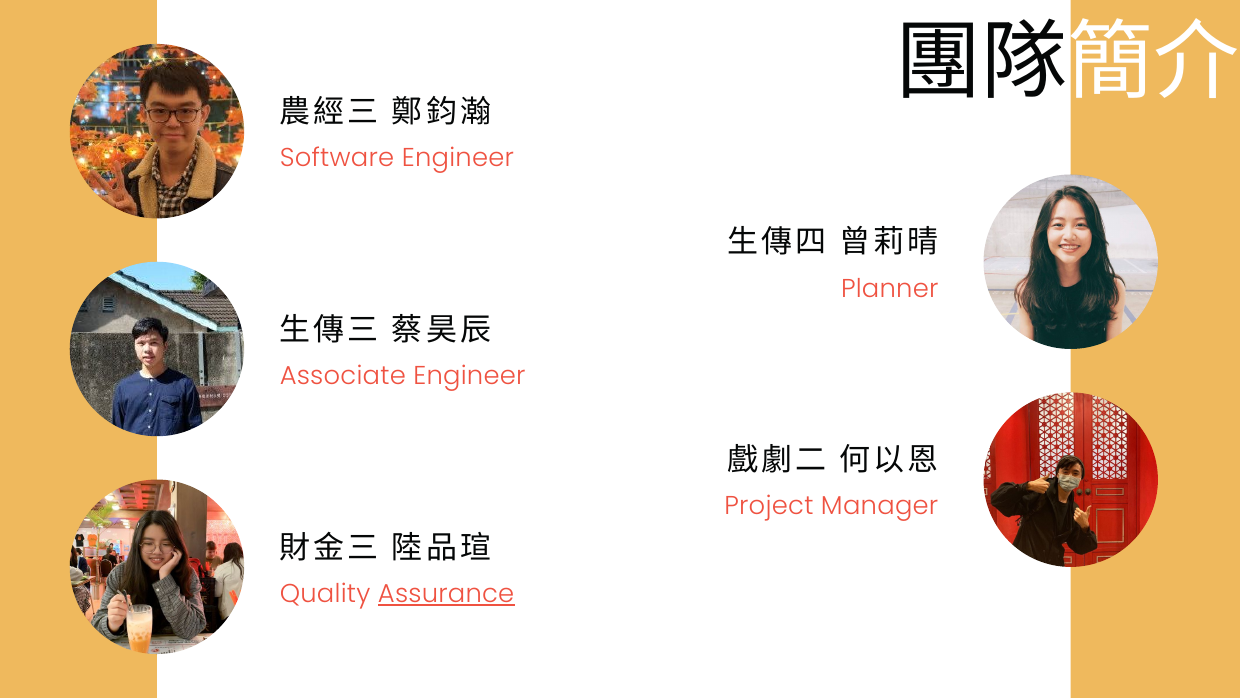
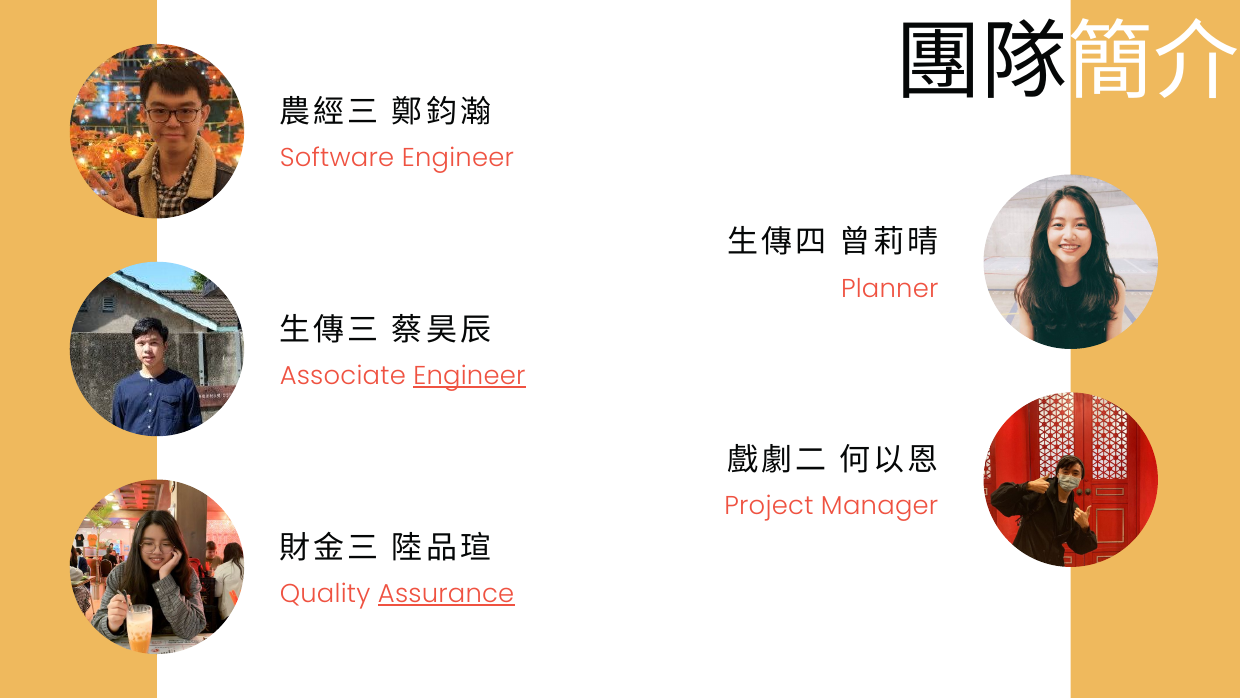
Engineer at (469, 376) underline: none -> present
